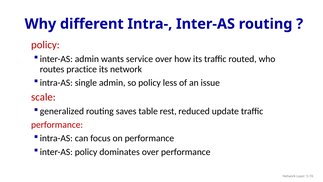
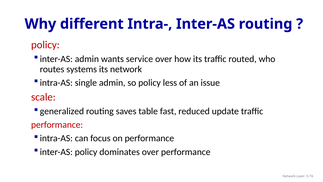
practice: practice -> systems
rest: rest -> fast
